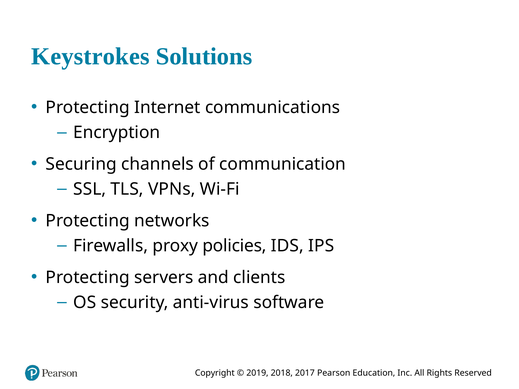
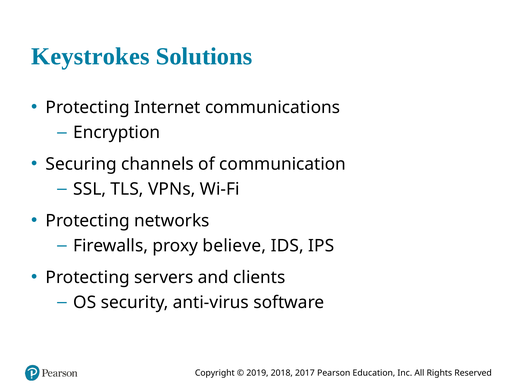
policies: policies -> believe
